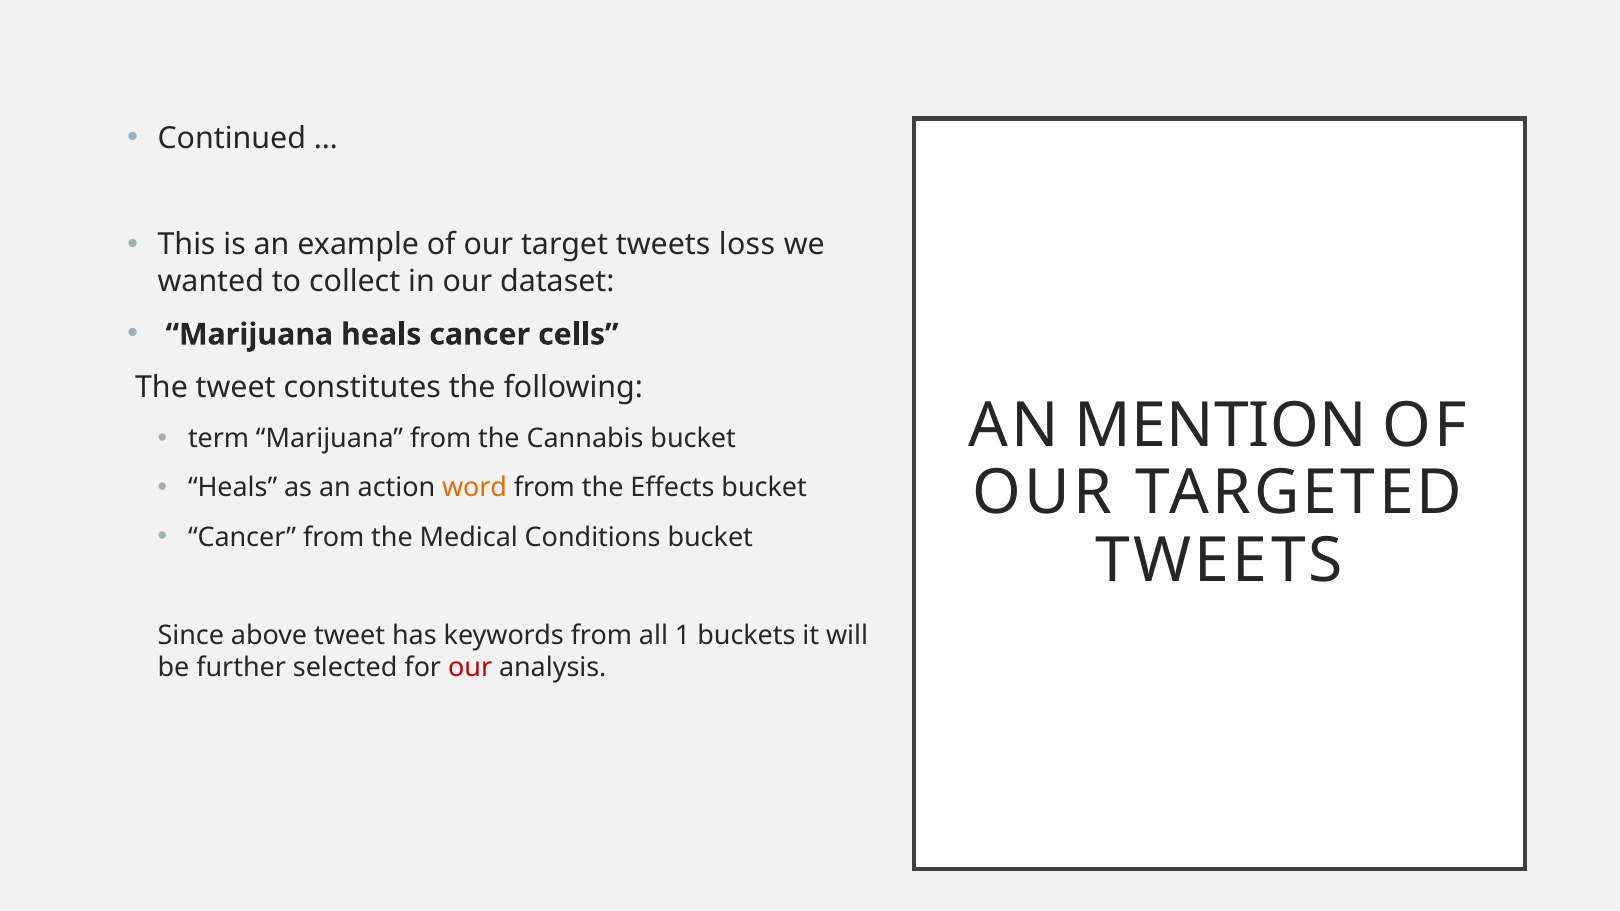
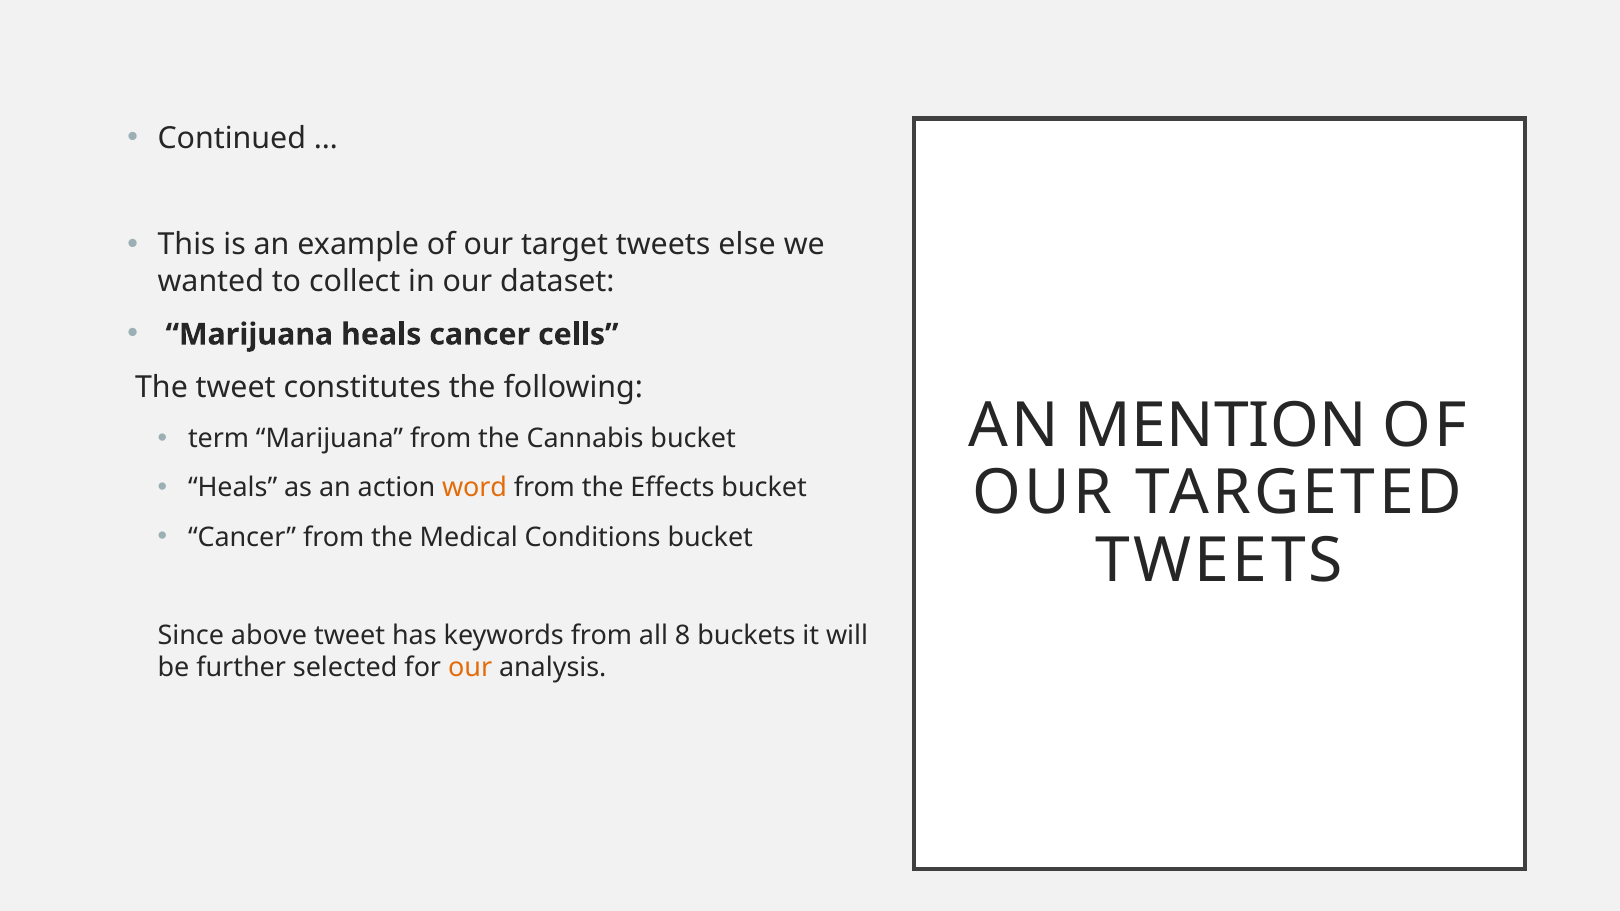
loss: loss -> else
1: 1 -> 8
our at (470, 668) colour: red -> orange
